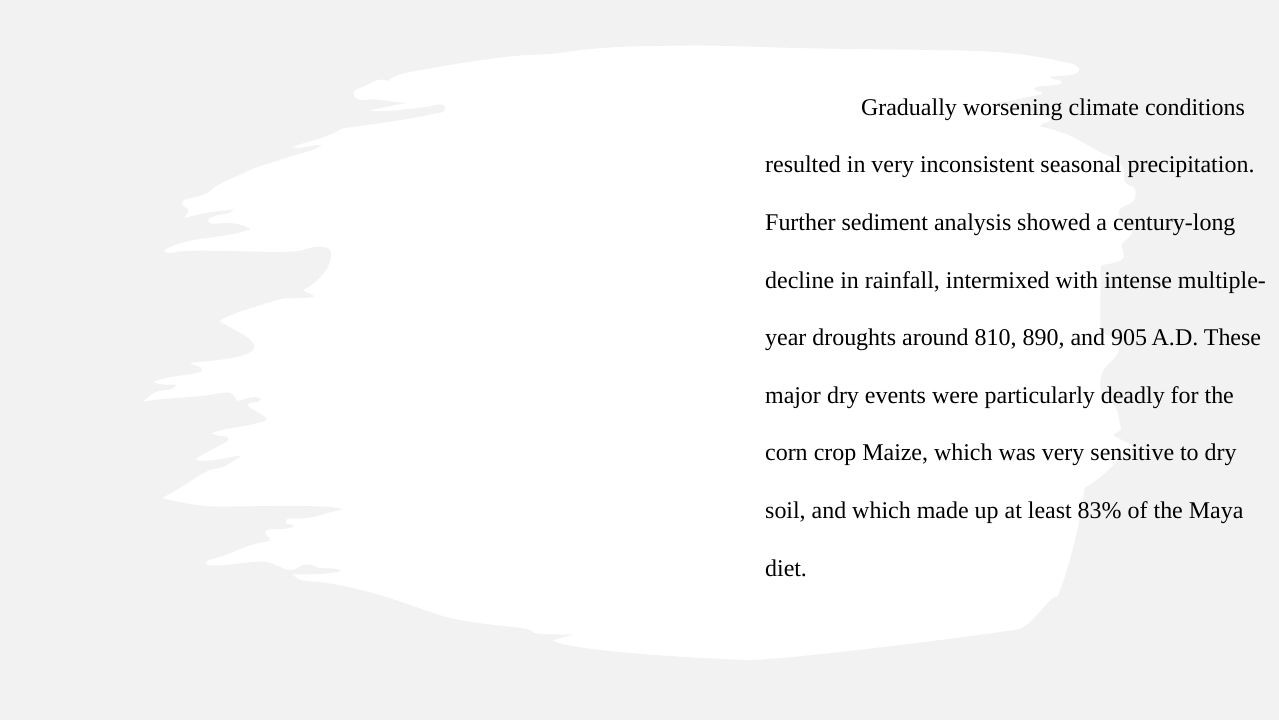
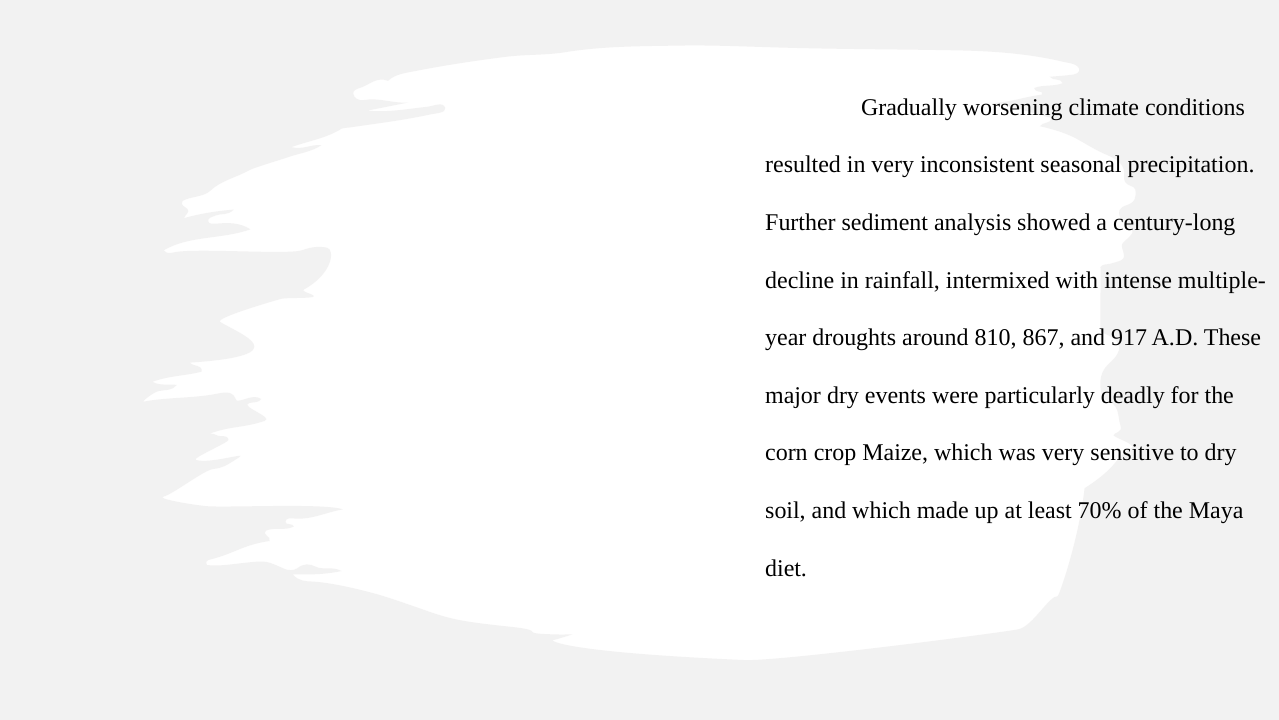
890: 890 -> 867
905: 905 -> 917
83%: 83% -> 70%
